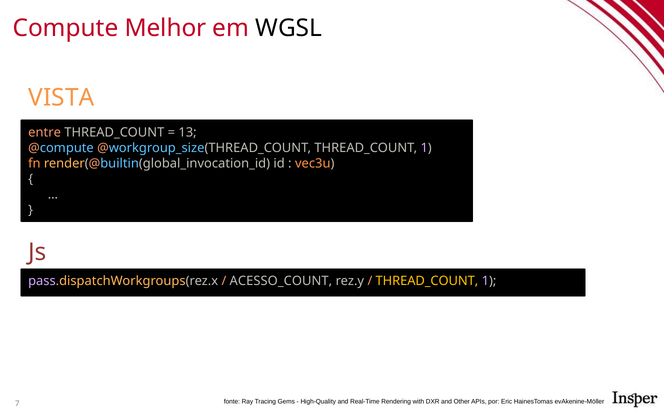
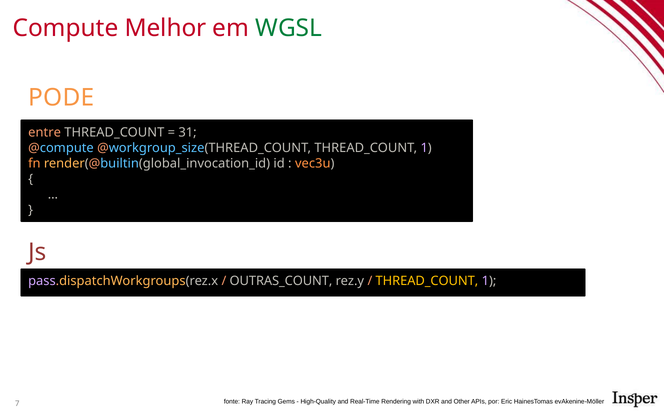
WGSL colour: black -> green
VISTA: VISTA -> PODE
13: 13 -> 31
ACESSO_COUNT: ACESSO_COUNT -> OUTRAS_COUNT
